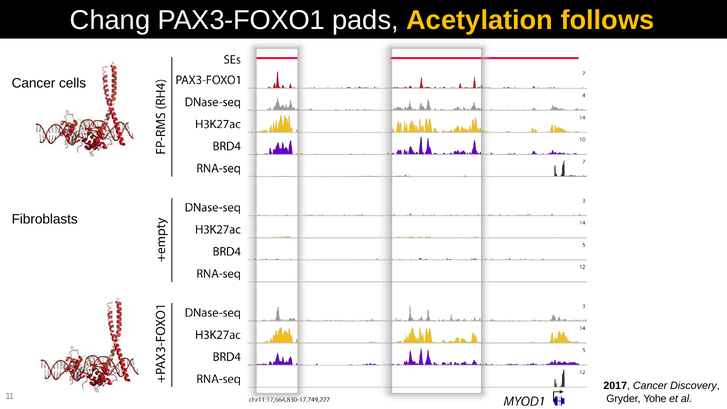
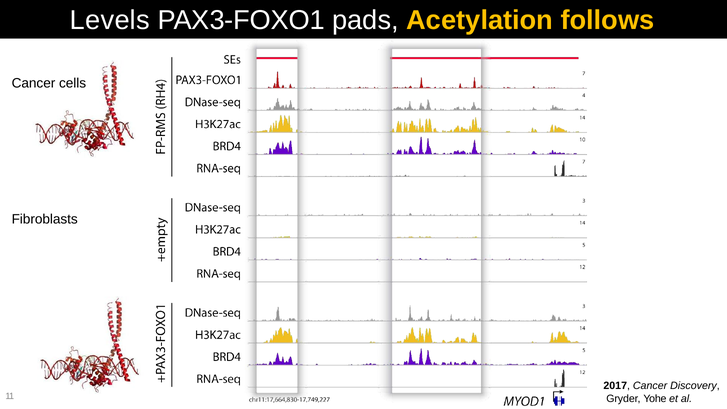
Chang: Chang -> Levels
